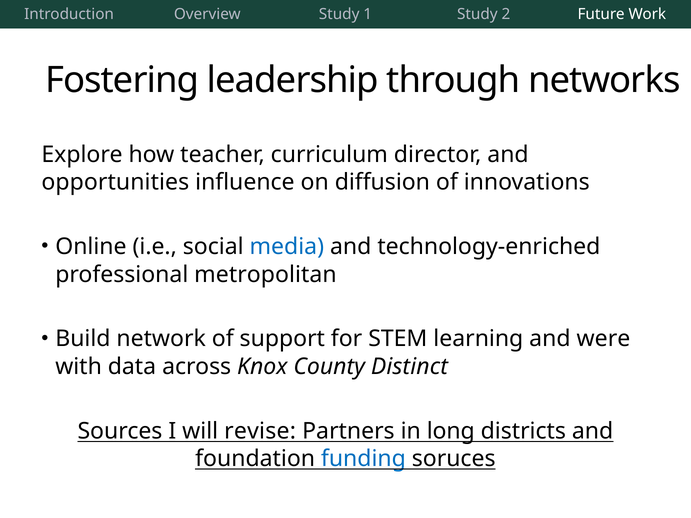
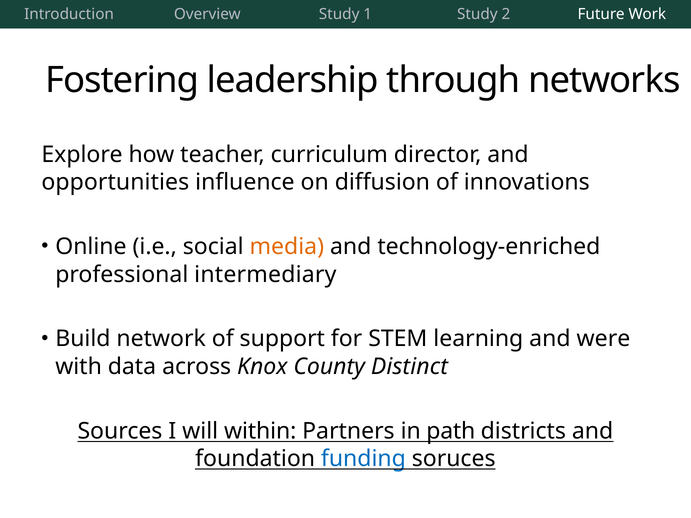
media colour: blue -> orange
metropolitan: metropolitan -> intermediary
revise: revise -> within
long: long -> path
